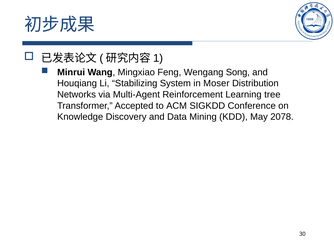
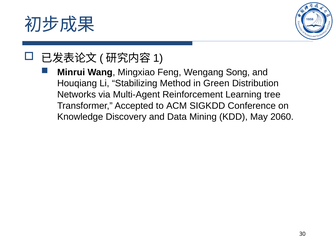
System: System -> Method
Moser: Moser -> Green
2078: 2078 -> 2060
